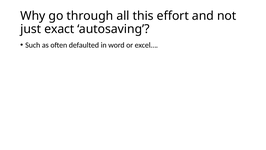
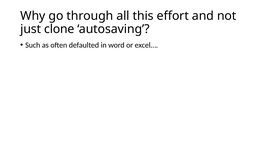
exact: exact -> clone
